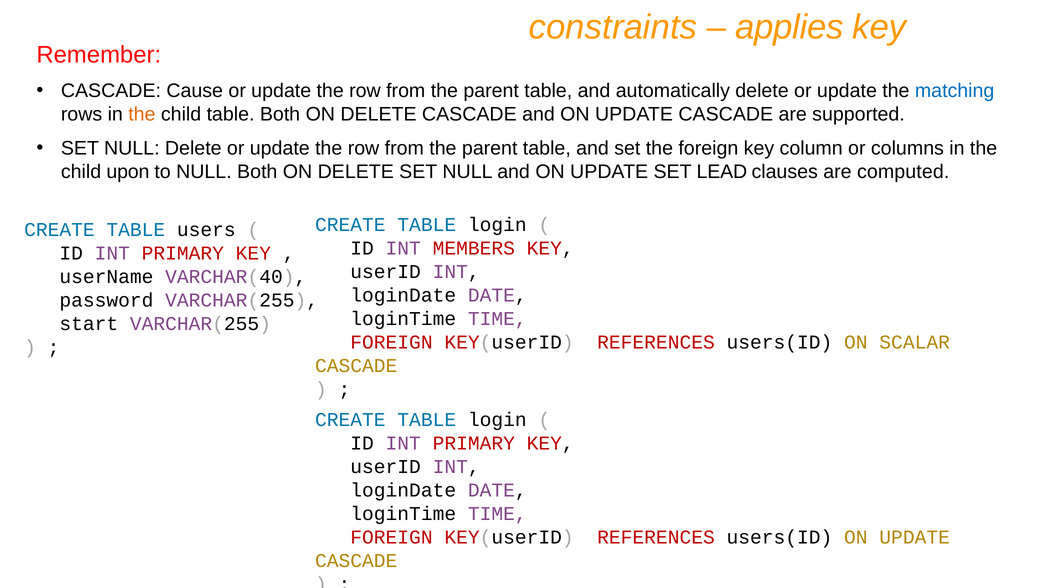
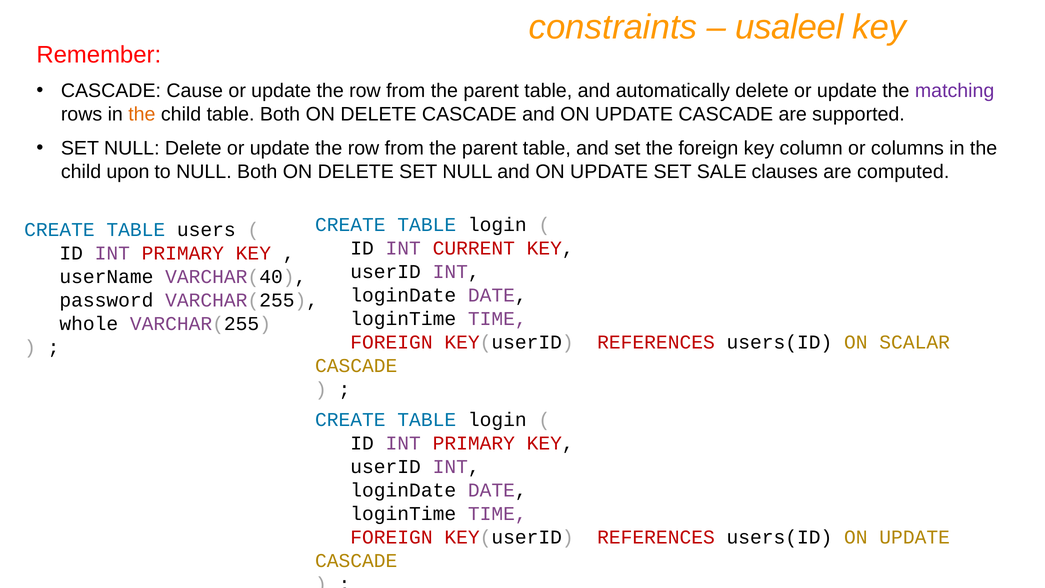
applies: applies -> usaleel
matching colour: blue -> purple
LEAD: LEAD -> SALE
MEMBERS: MEMBERS -> CURRENT
start: start -> whole
